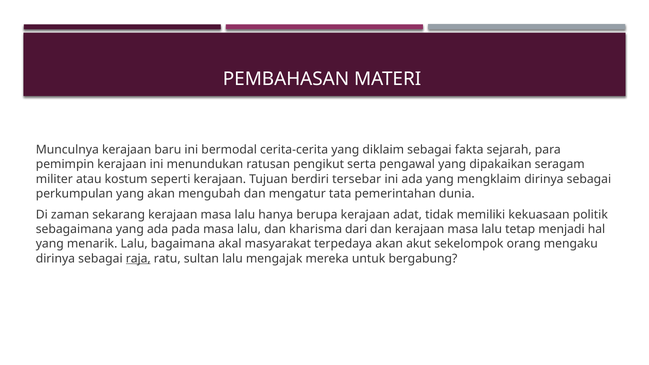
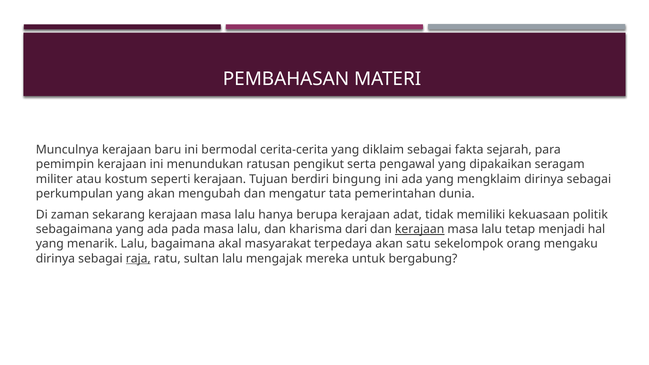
tersebar: tersebar -> bingung
kerajaan at (420, 229) underline: none -> present
akut: akut -> satu
